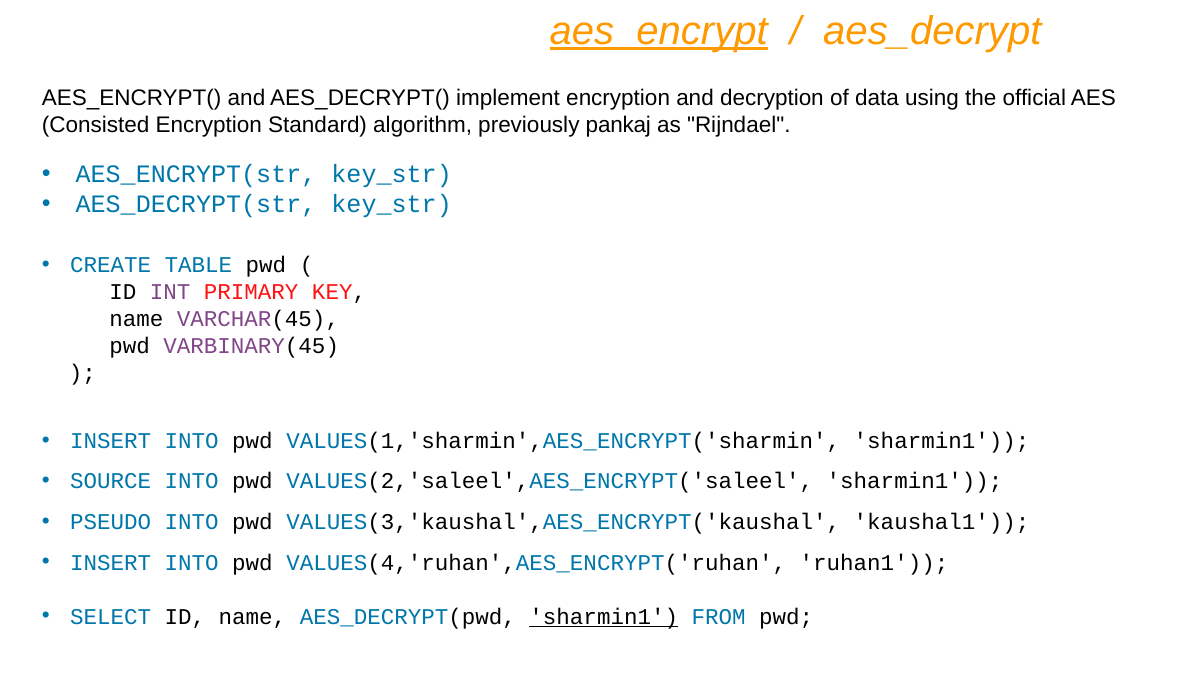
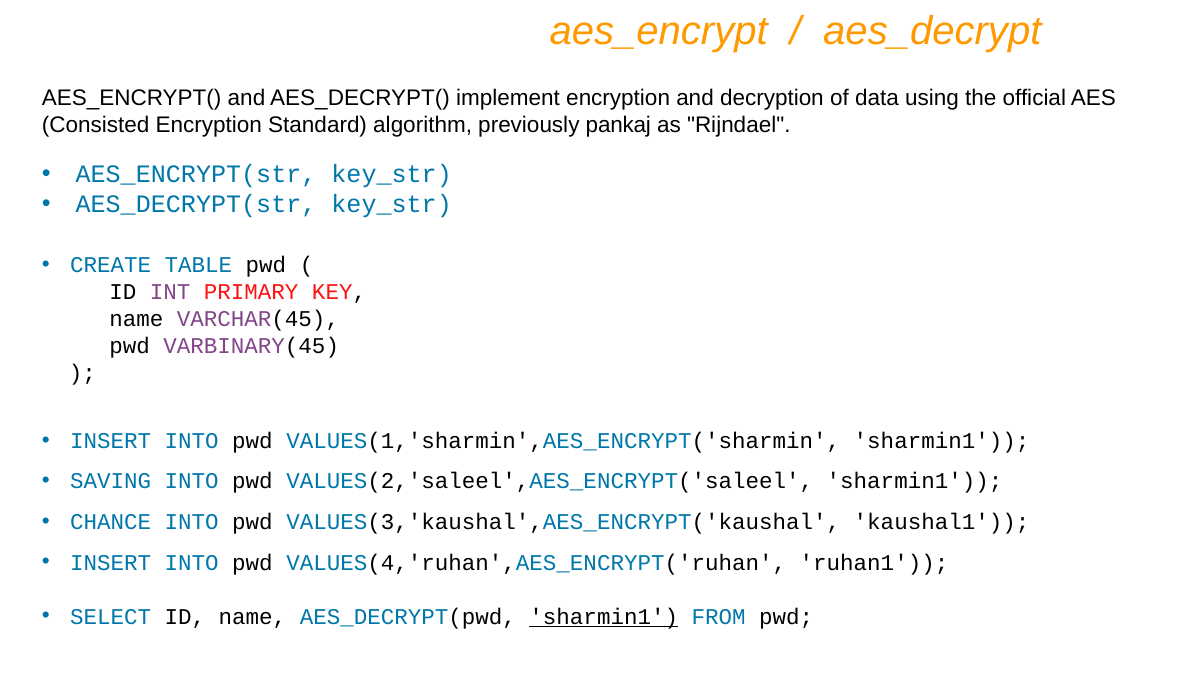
aes_encrypt underline: present -> none
SOURCE: SOURCE -> SAVING
PSEUDO: PSEUDO -> CHANCE
